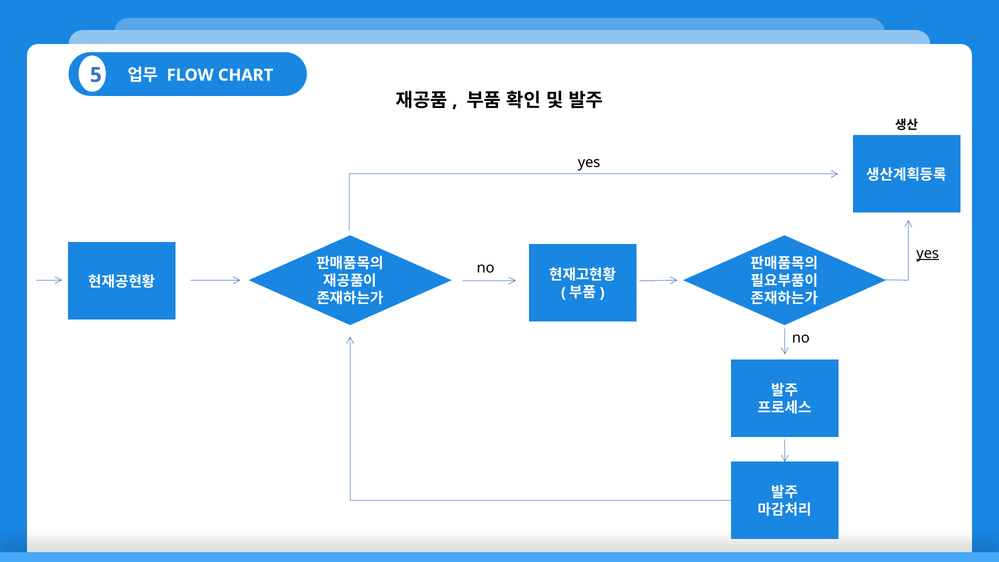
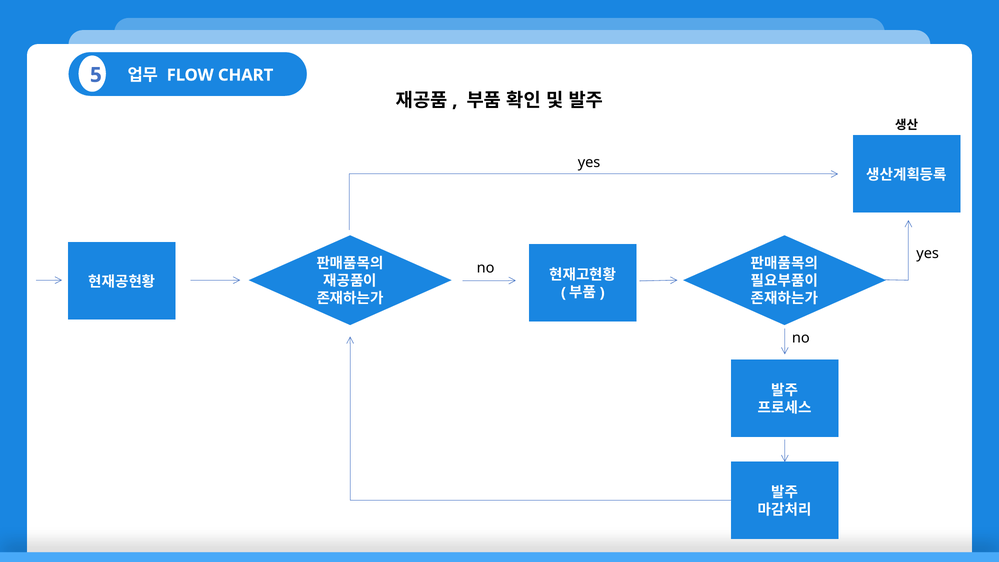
yes at (928, 253) underline: present -> none
